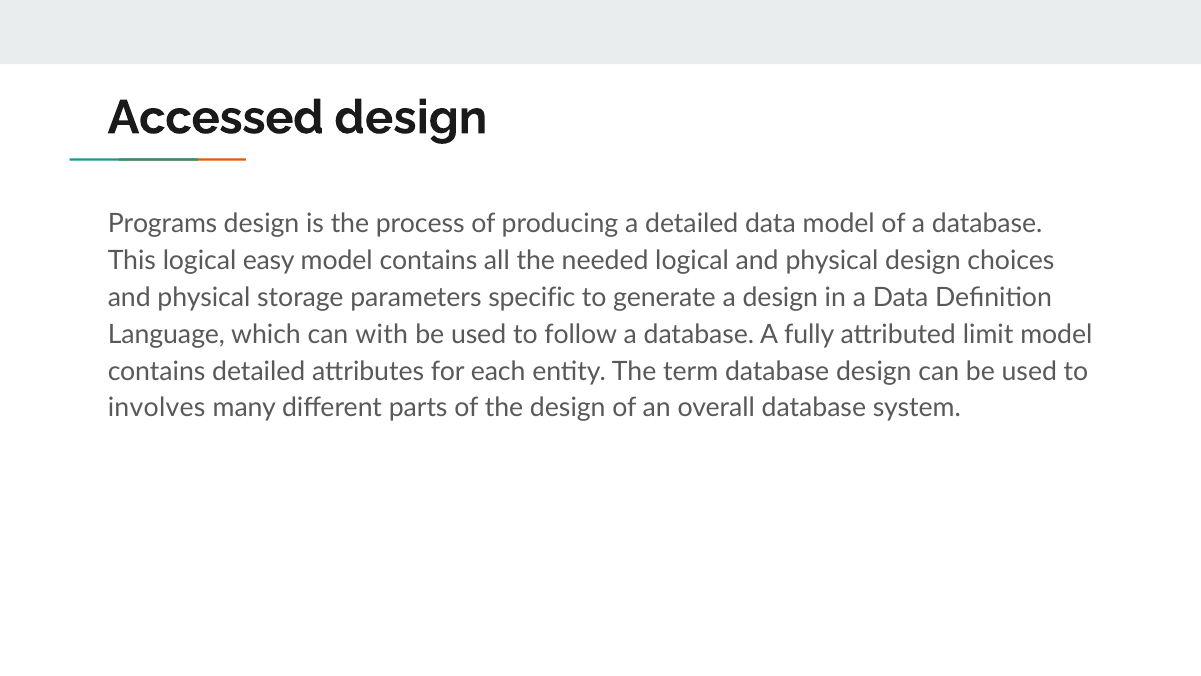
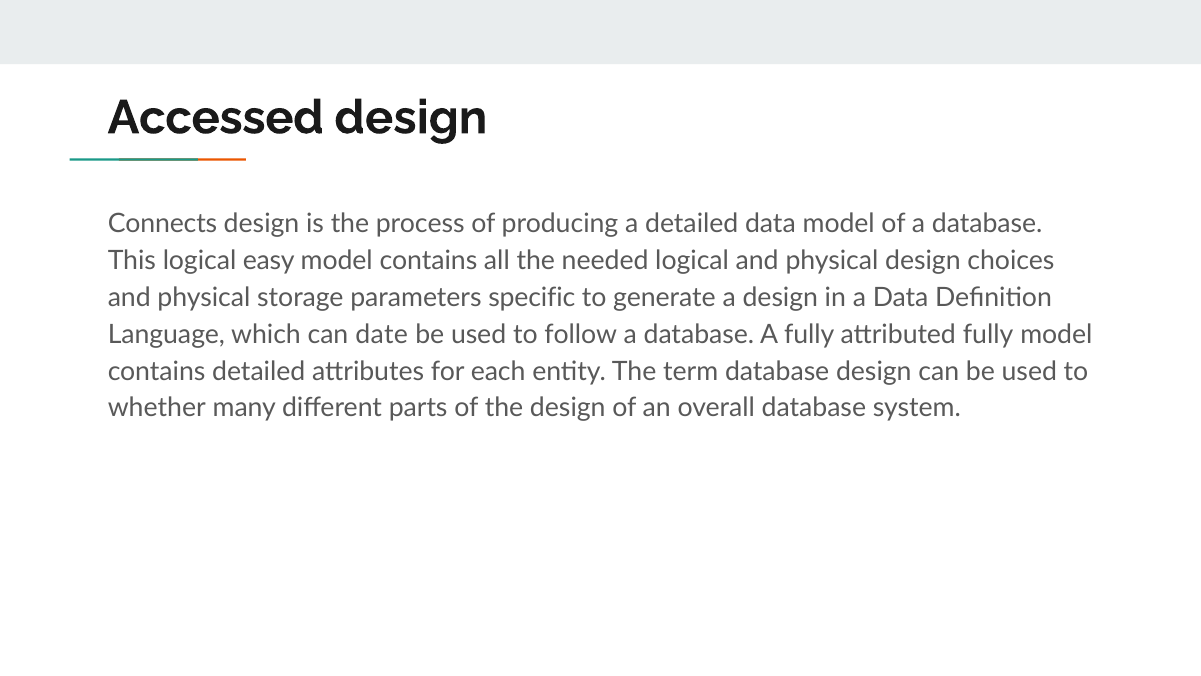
Programs: Programs -> Connects
with: with -> date
attributed limit: limit -> fully
involves: involves -> whether
